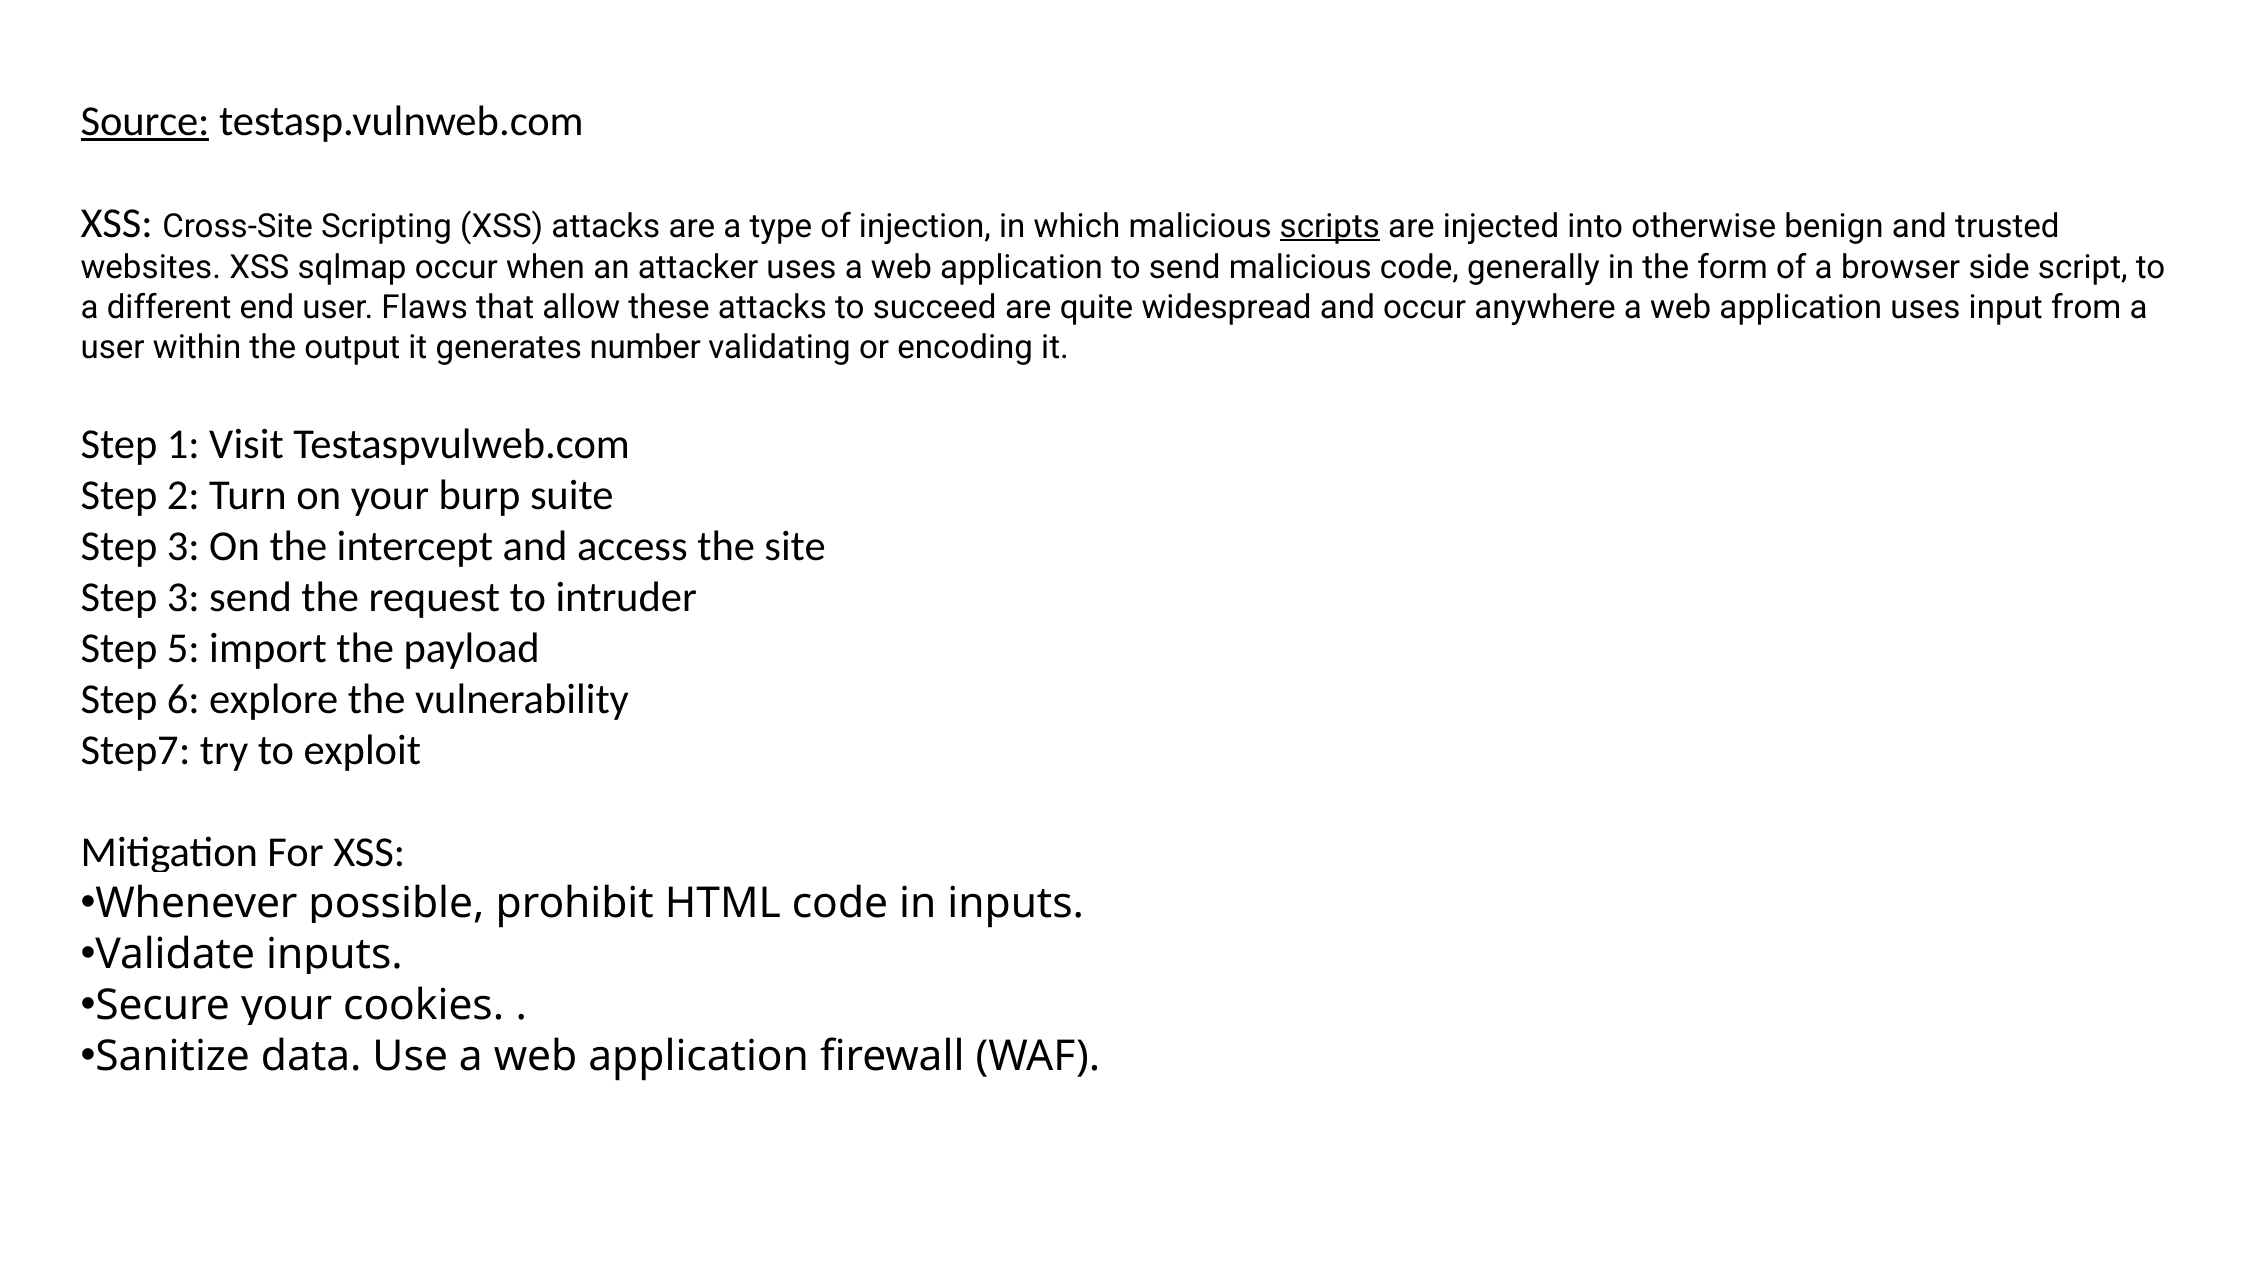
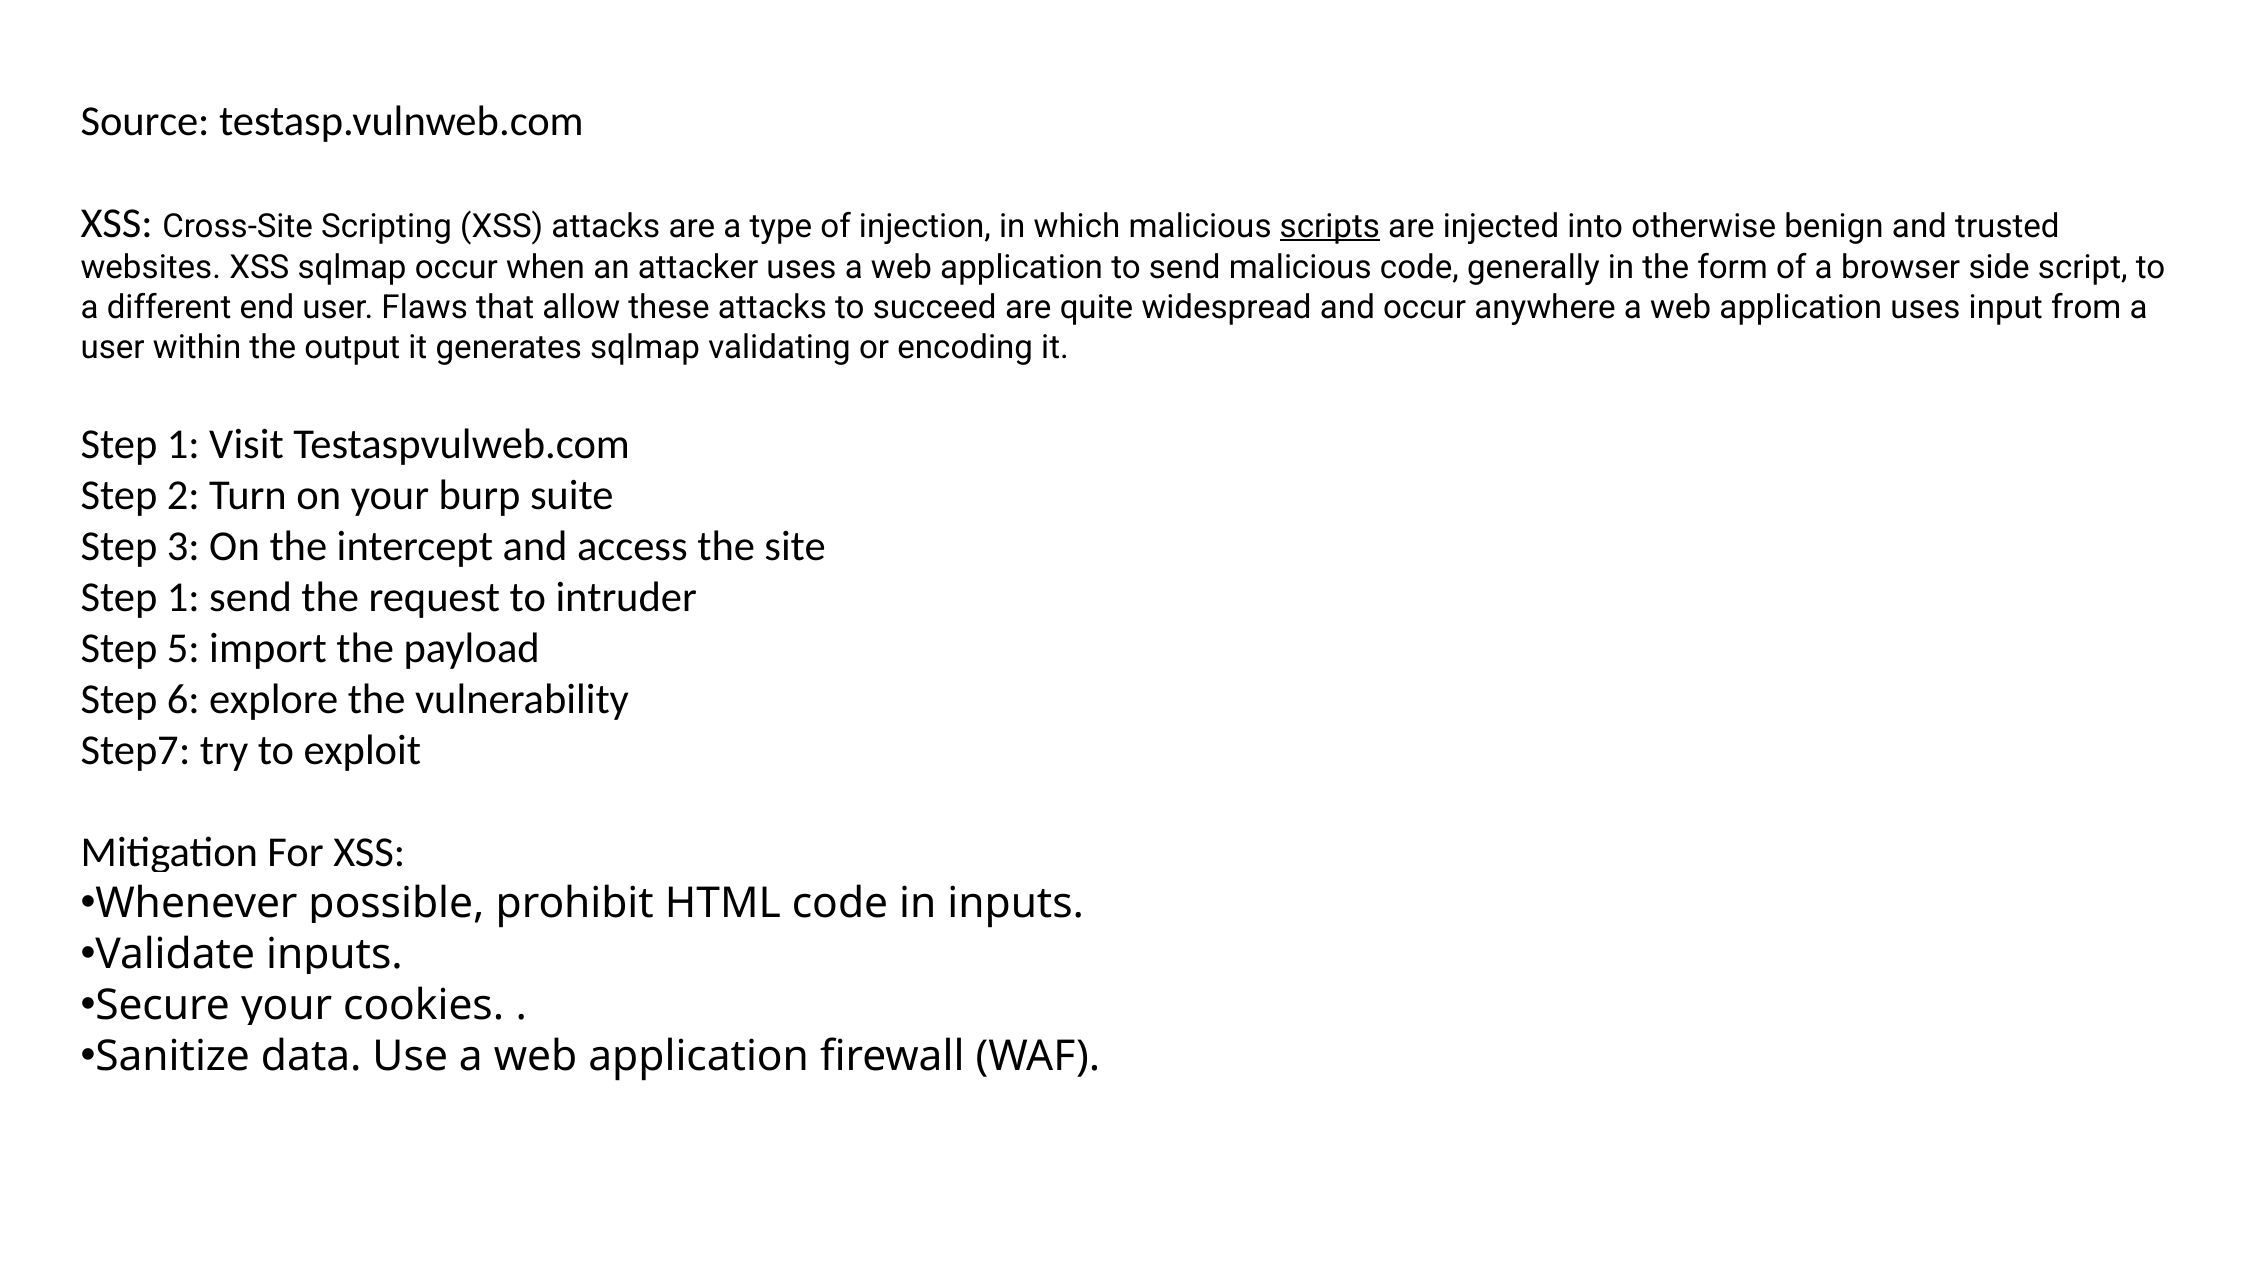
Source underline: present -> none
generates number: number -> sqlmap
3 at (183, 597): 3 -> 1
